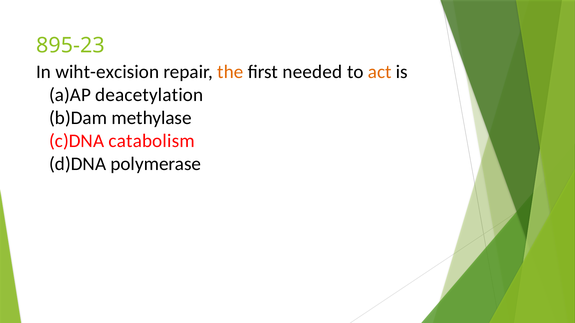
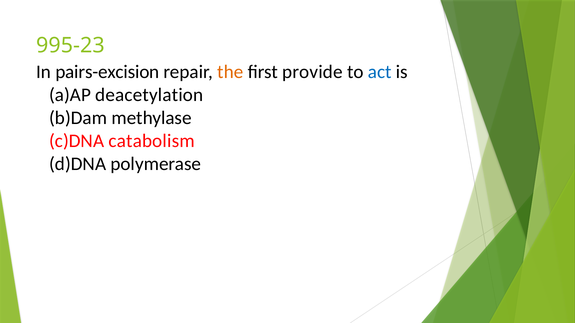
895-23: 895-23 -> 995-23
wiht-excision: wiht-excision -> pairs-excision
needed: needed -> provide
act colour: orange -> blue
